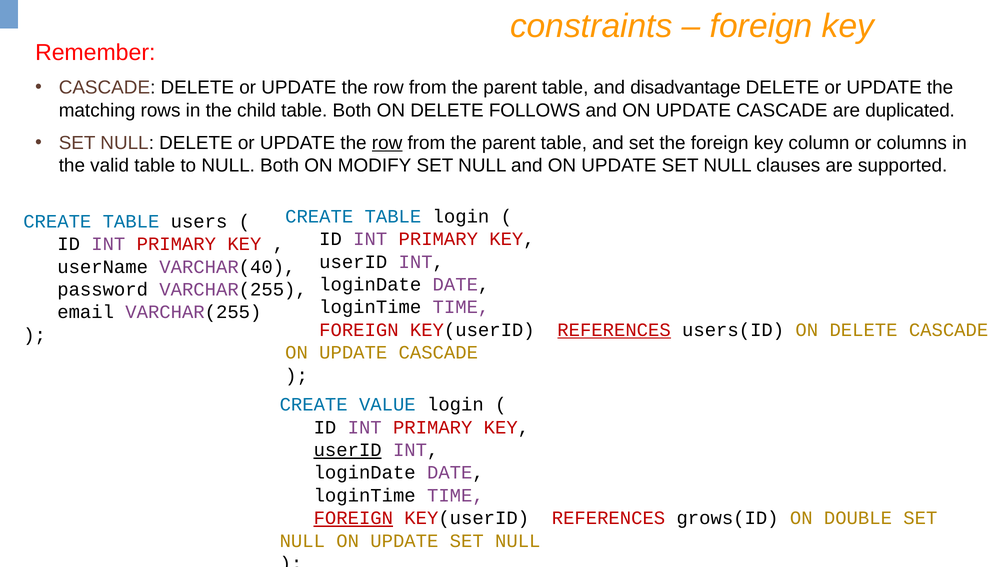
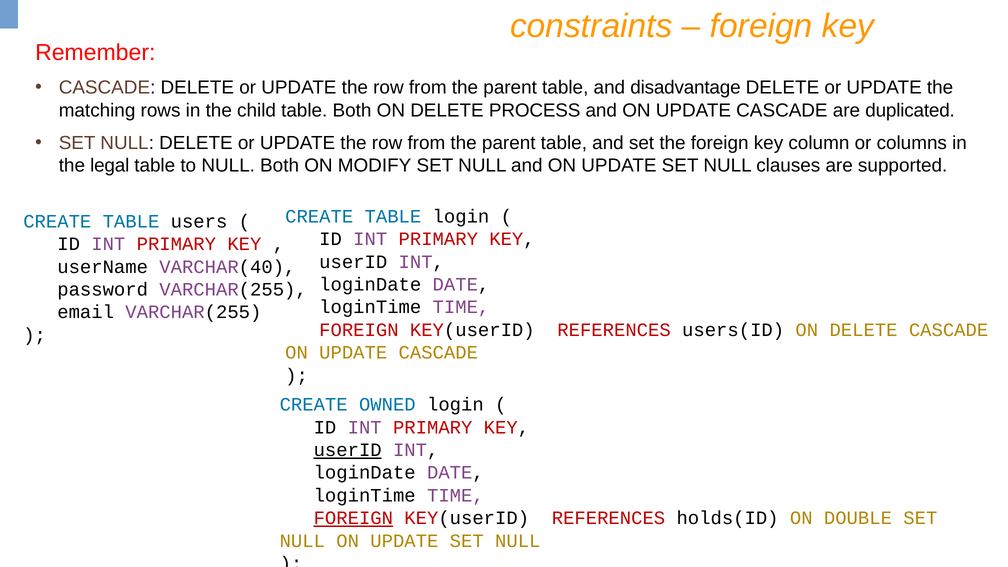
FOLLOWS: FOLLOWS -> PROCESS
row at (387, 143) underline: present -> none
valid: valid -> legal
REFERENCES at (614, 330) underline: present -> none
VALUE: VALUE -> OWNED
grows(ID: grows(ID -> holds(ID
